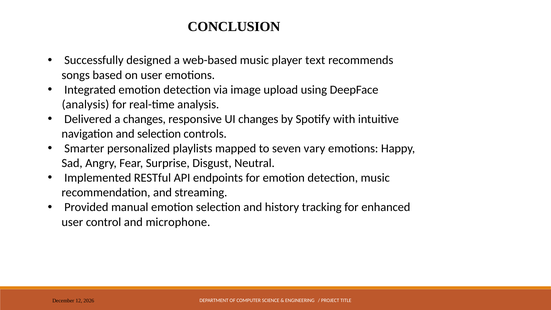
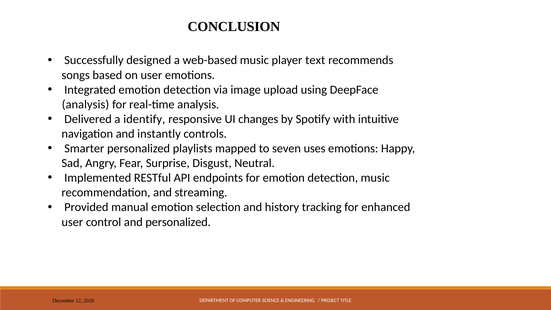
a changes: changes -> identify
and selection: selection -> instantly
vary: vary -> uses
and microphone: microphone -> personalized
